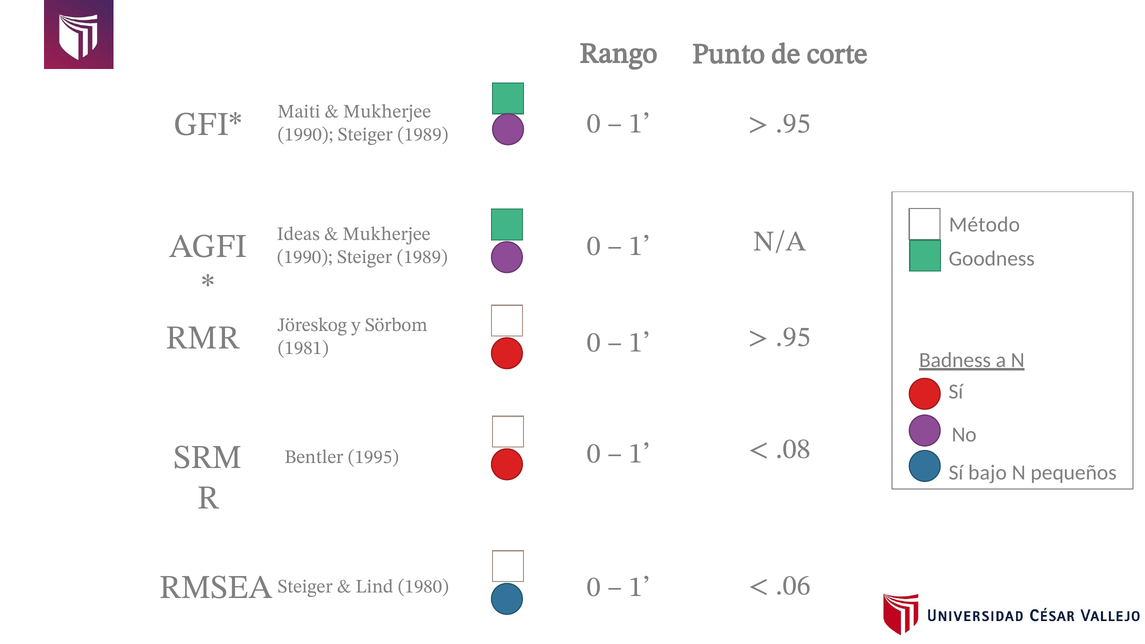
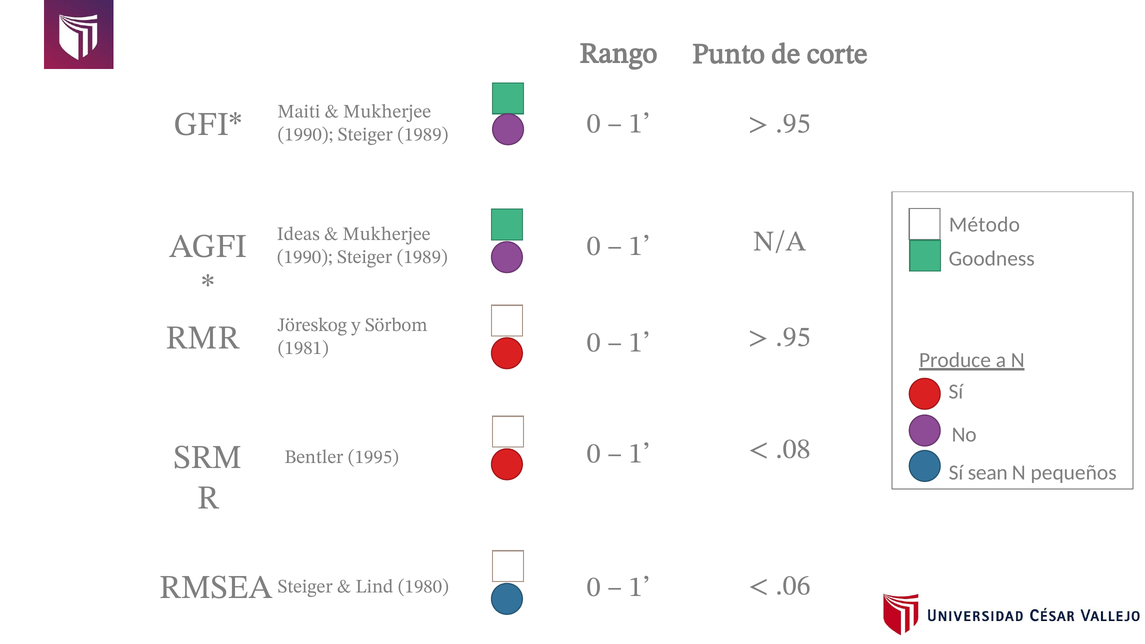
Badness: Badness -> Produce
bajo: bajo -> sean
